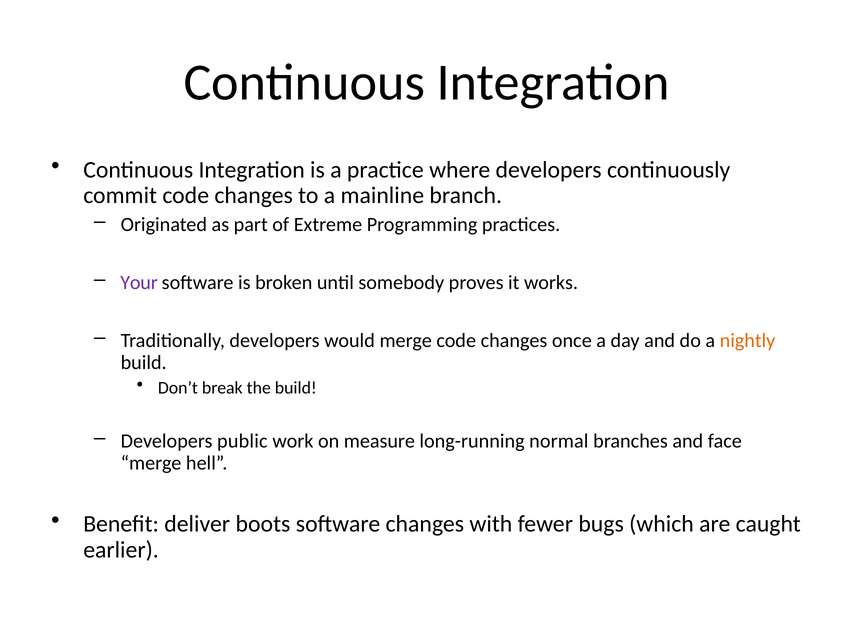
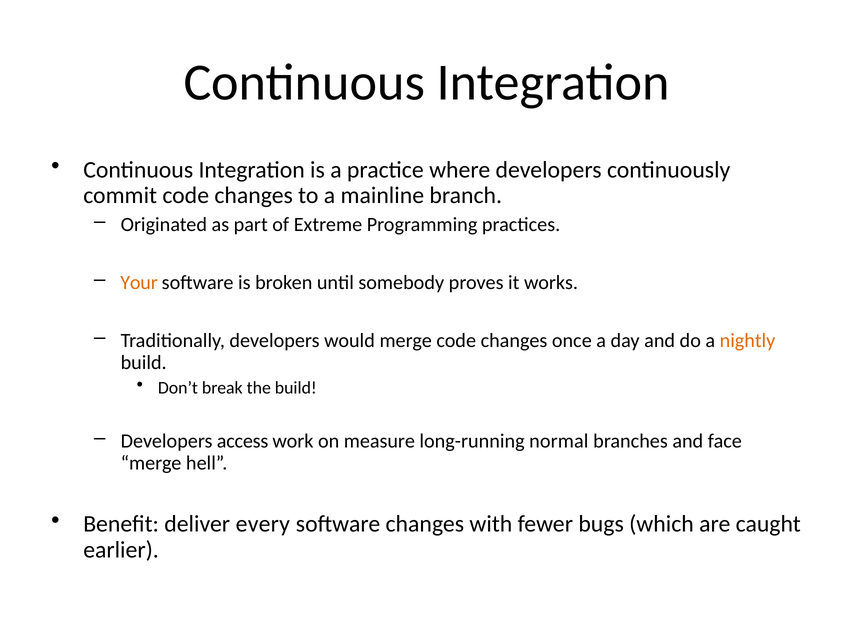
Your colour: purple -> orange
public: public -> access
boots: boots -> every
